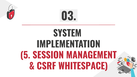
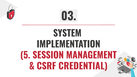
WHITESPACE: WHITESPACE -> CREDENTIAL
